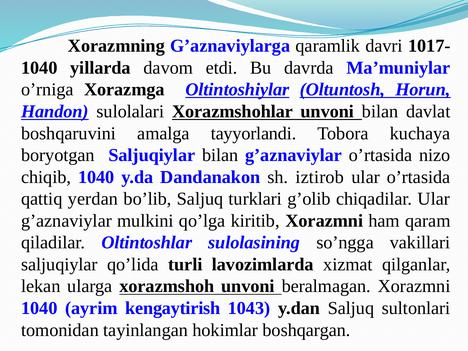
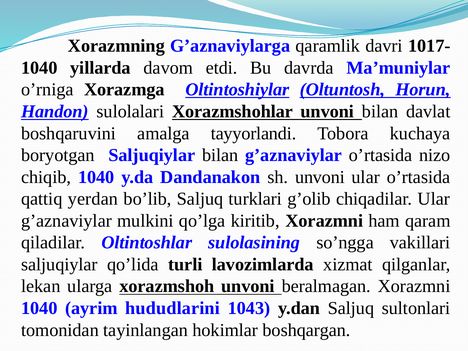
sh iztirob: iztirob -> unvoni
kengaytirish: kengaytirish -> hududlarini
